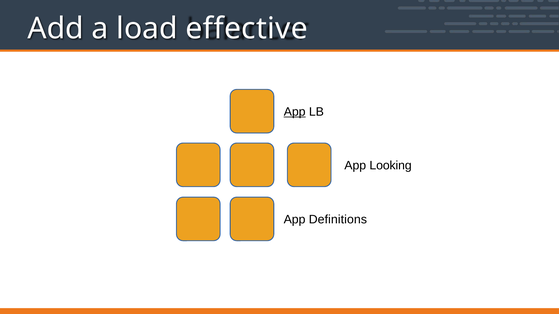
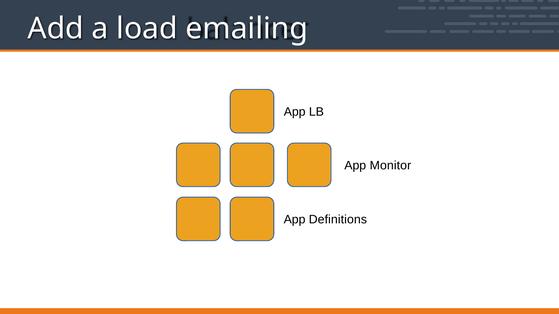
effective: effective -> emailing
App at (295, 112) underline: present -> none
Looking: Looking -> Monitor
